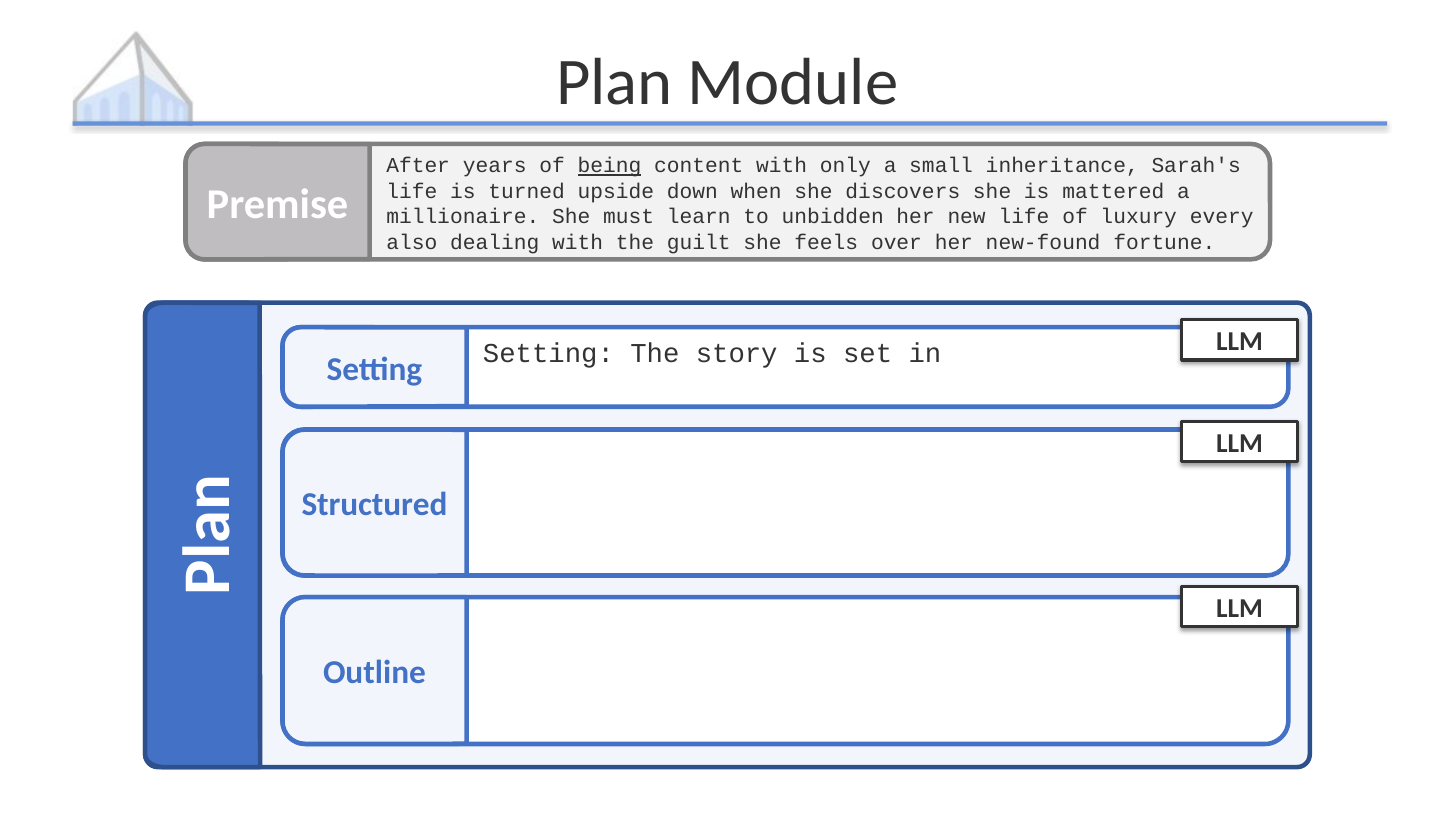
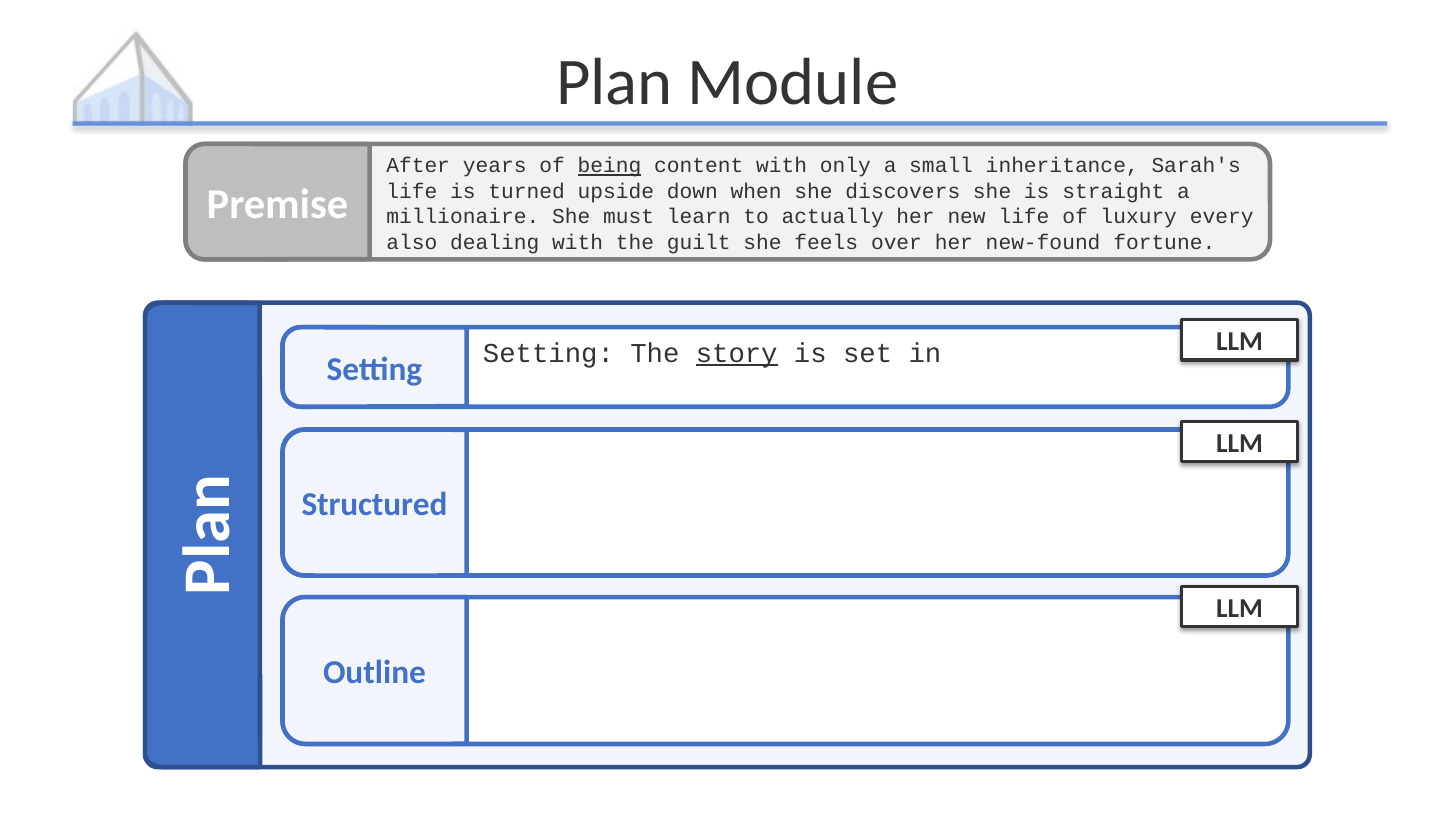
mattered: mattered -> straight
unbidden: unbidden -> actually
story underline: none -> present
